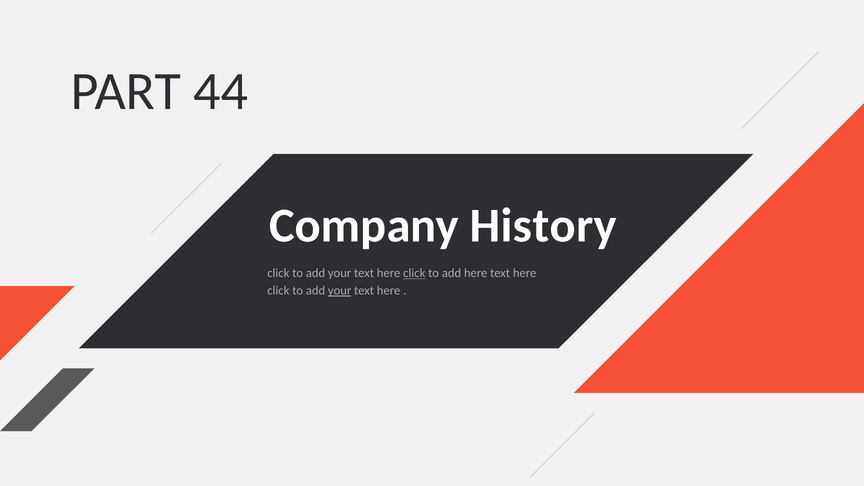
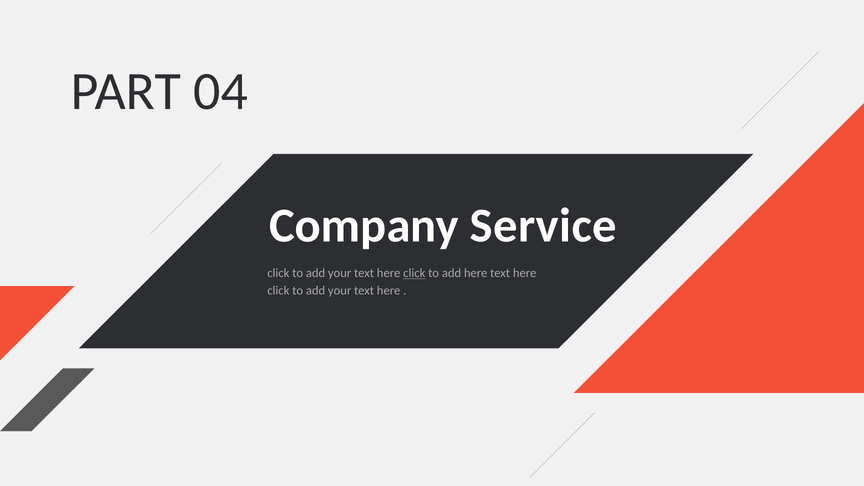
44: 44 -> 04
History: History -> Service
your at (340, 291) underline: present -> none
